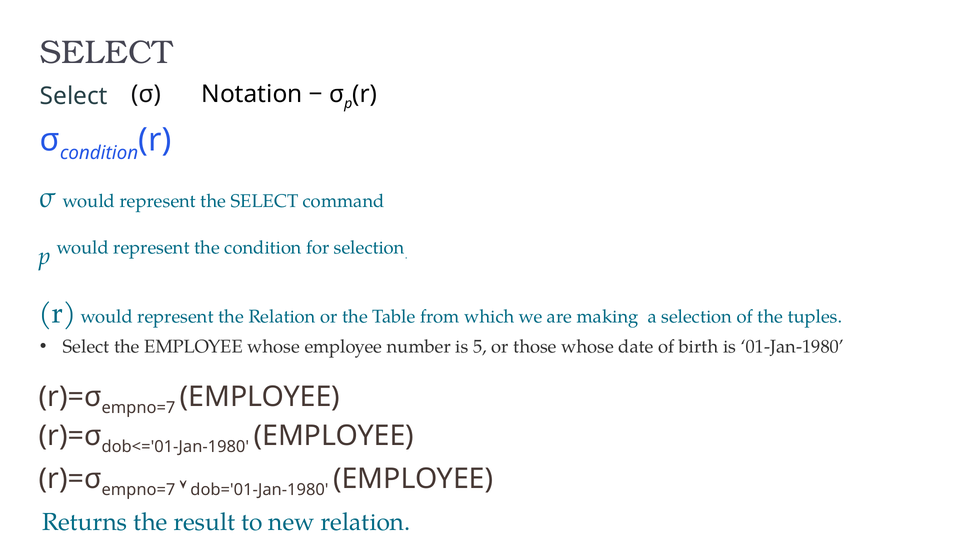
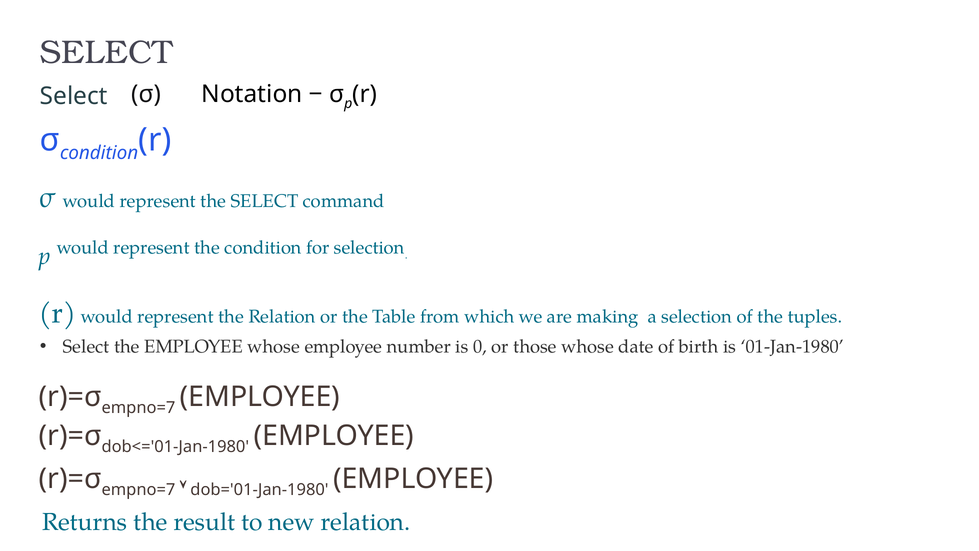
5: 5 -> 0
